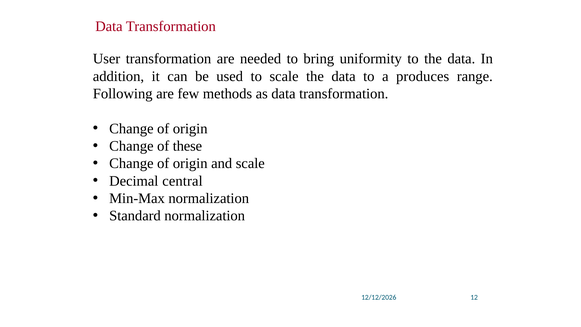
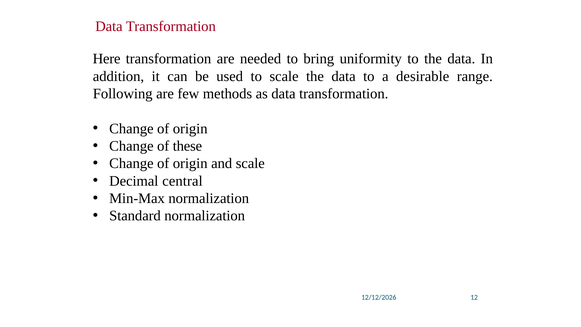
User: User -> Here
produces: produces -> desirable
